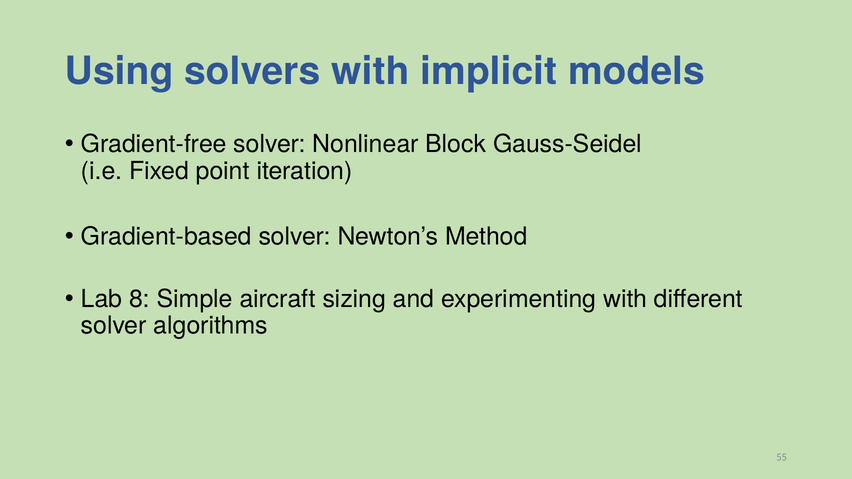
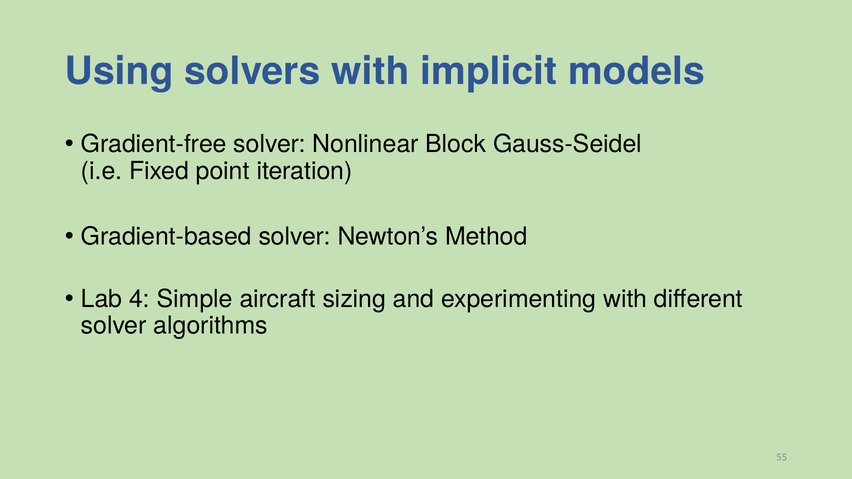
8: 8 -> 4
